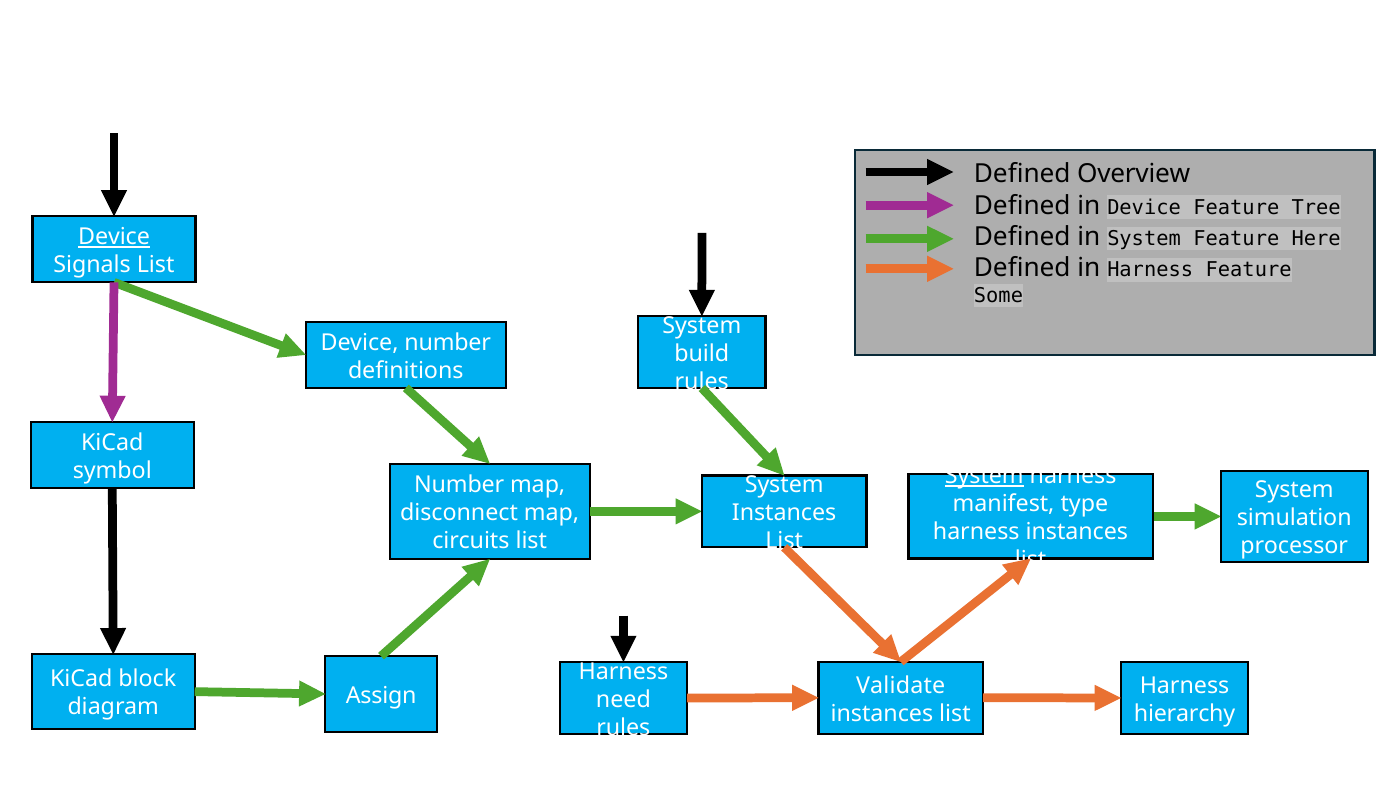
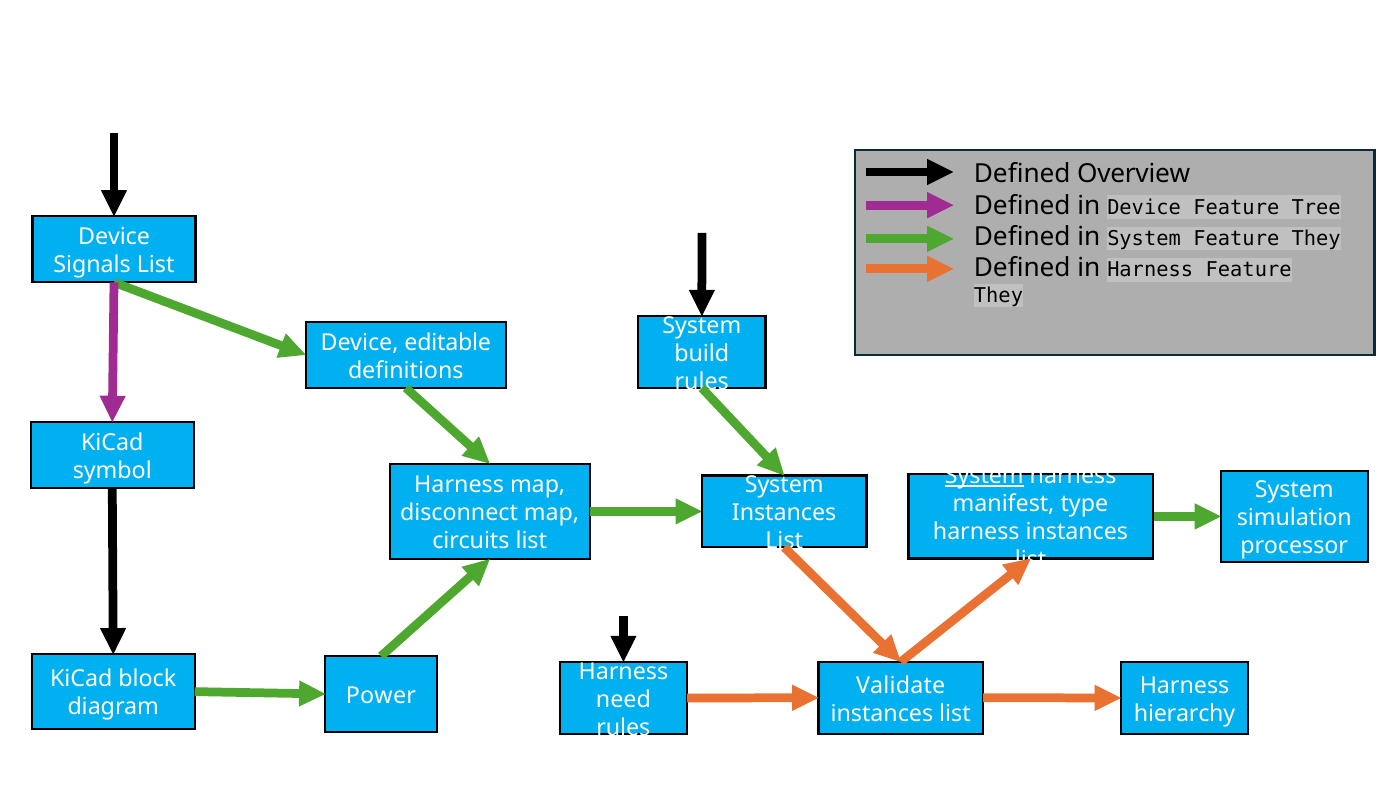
System Feature Here: Here -> They
Device at (114, 237) underline: present -> none
Some at (998, 296): Some -> They
Device number: number -> editable
Number at (459, 485): Number -> Harness
Assign: Assign -> Power
